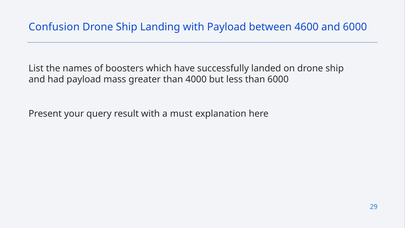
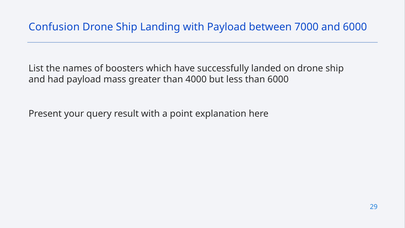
4600: 4600 -> 7000
must: must -> point
